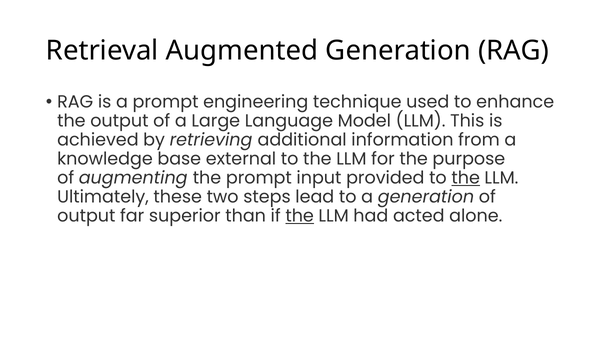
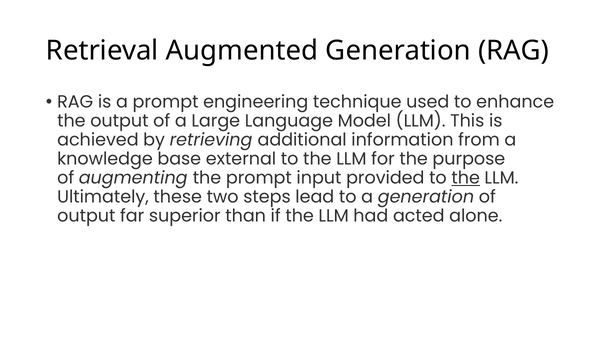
the at (300, 216) underline: present -> none
